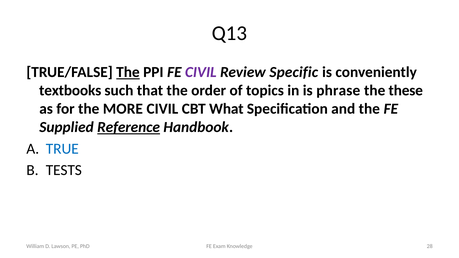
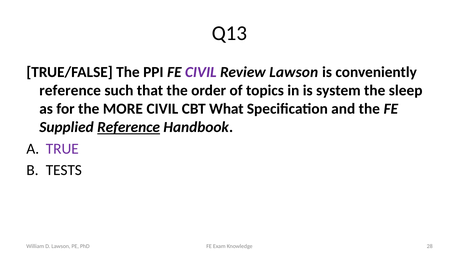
The at (128, 72) underline: present -> none
Review Specific: Specific -> Lawson
textbooks at (70, 91): textbooks -> reference
phrase: phrase -> system
these: these -> sleep
TRUE colour: blue -> purple
